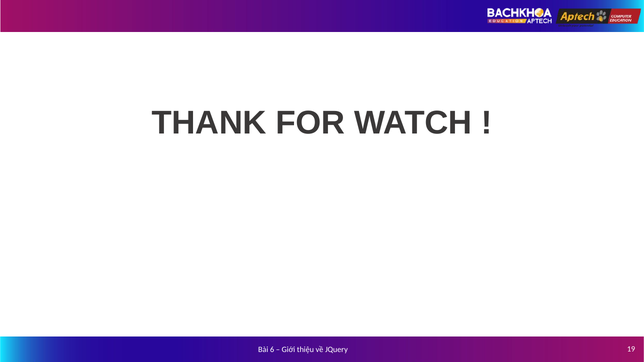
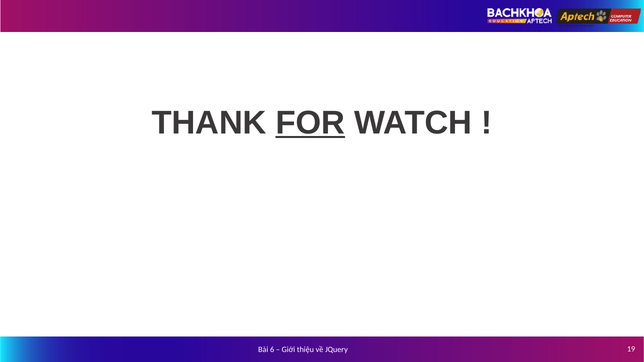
FOR underline: none -> present
